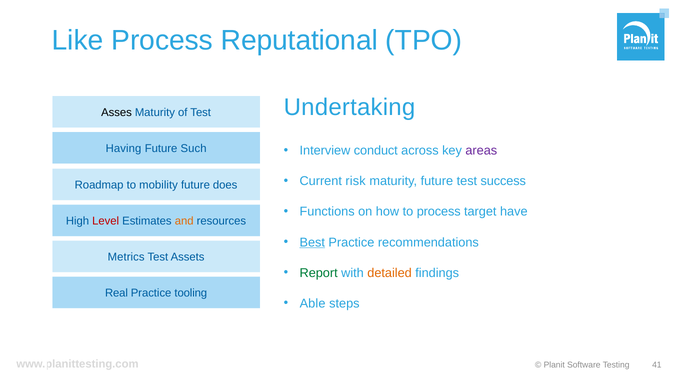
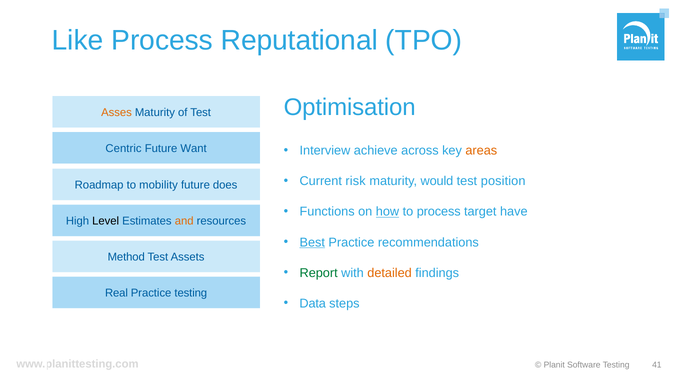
Undertaking: Undertaking -> Optimisation
Asses colour: black -> orange
Having: Having -> Centric
Such: Such -> Want
conduct: conduct -> achieve
areas colour: purple -> orange
maturity future: future -> would
success: success -> position
how underline: none -> present
Level colour: red -> black
Metrics: Metrics -> Method
Practice tooling: tooling -> testing
Able: Able -> Data
